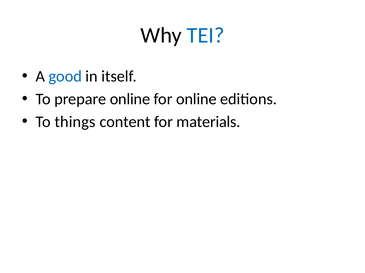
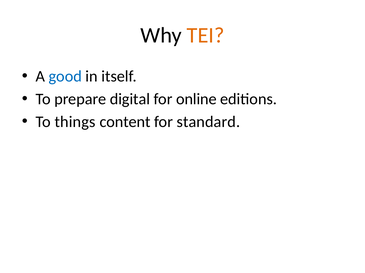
TEI colour: blue -> orange
prepare online: online -> digital
materials: materials -> standard
